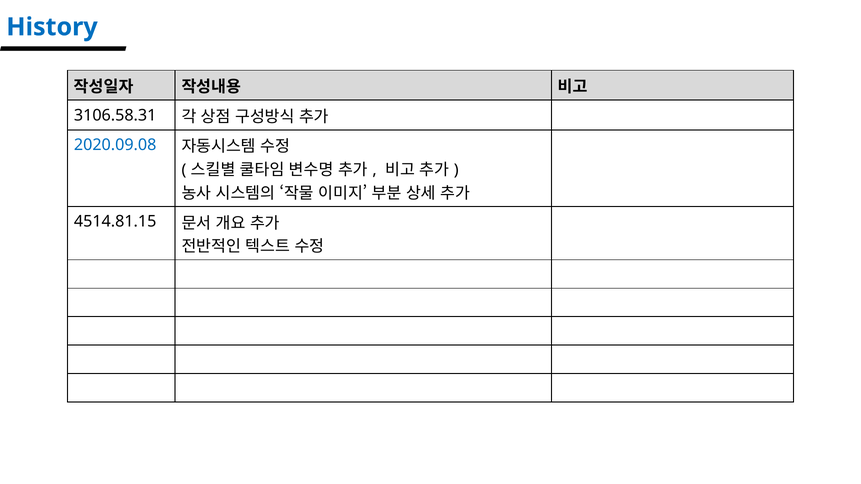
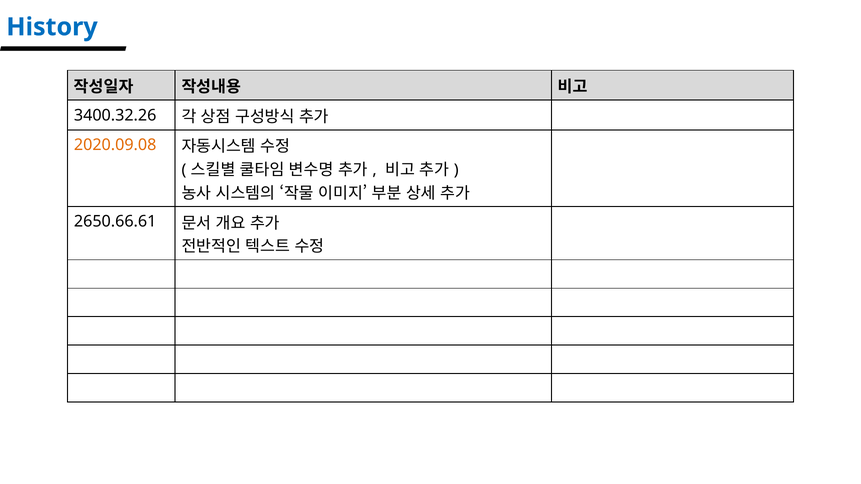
3106.58.31: 3106.58.31 -> 3400.32.26
2020.09.08 colour: blue -> orange
4514.81.15: 4514.81.15 -> 2650.66.61
